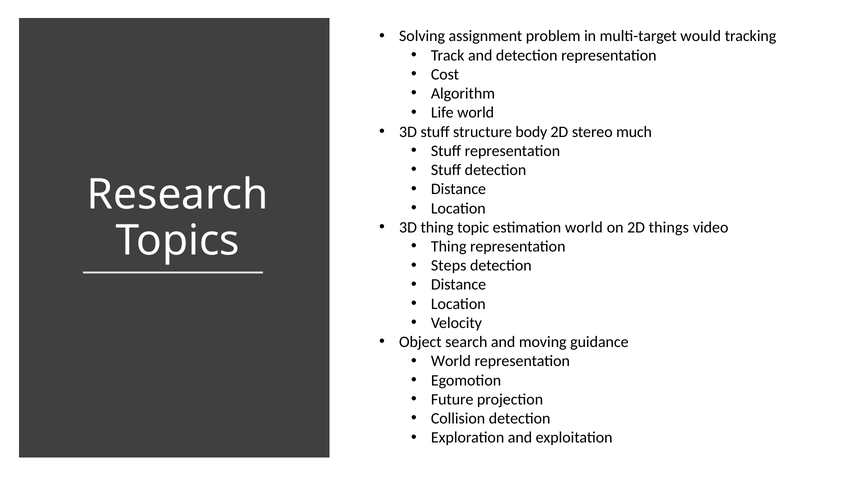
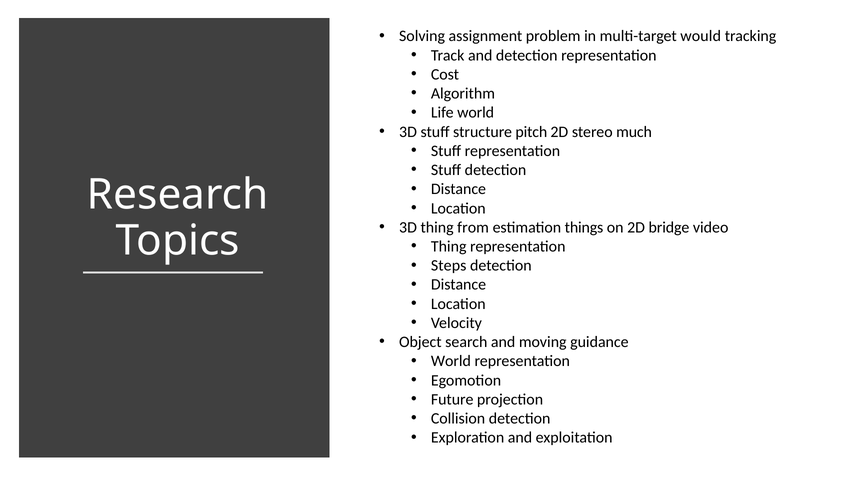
body: body -> pitch
topic: topic -> from
estimation world: world -> things
things: things -> bridge
